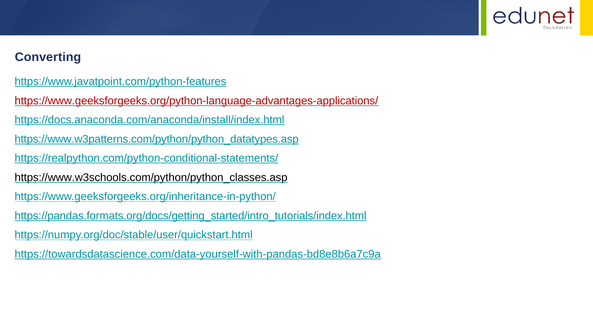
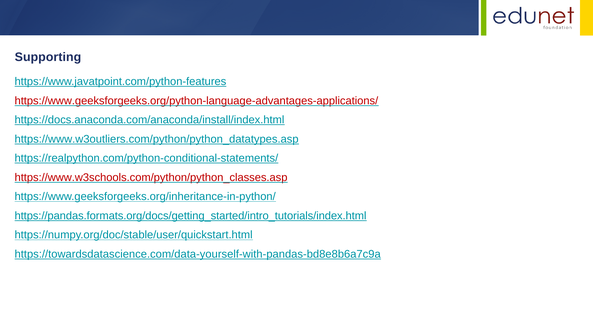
Converting: Converting -> Supporting
https://www.w3patterns.com/python/python_datatypes.asp: https://www.w3patterns.com/python/python_datatypes.asp -> https://www.w3outliers.com/python/python_datatypes.asp
https://www.w3schools.com/python/python_classes.asp colour: black -> red
